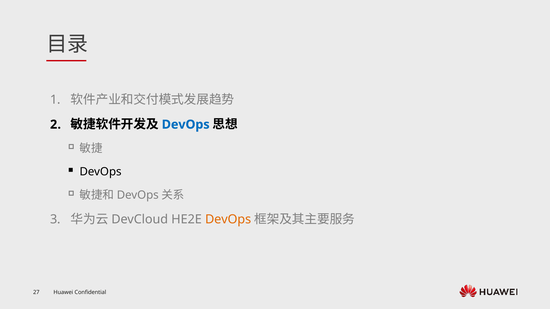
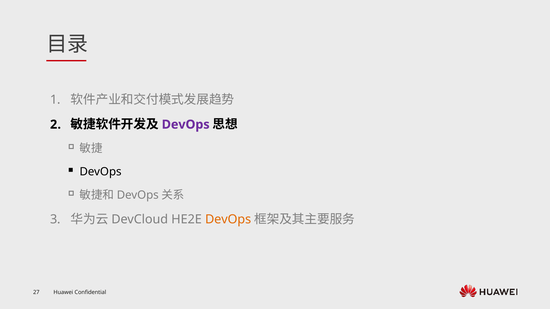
DevOps at (186, 125) colour: blue -> purple
